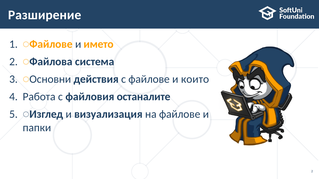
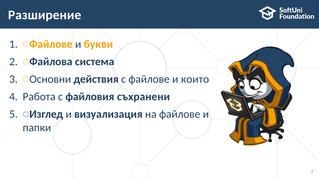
името: името -> букви
останалите: останалите -> съхранени
